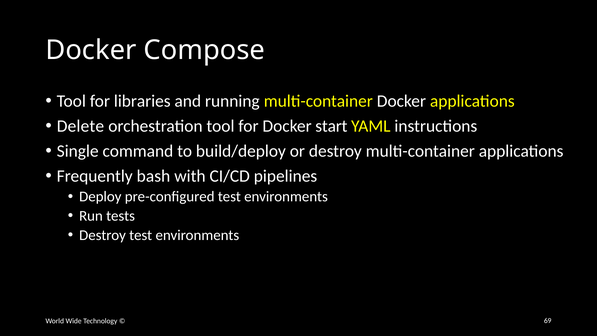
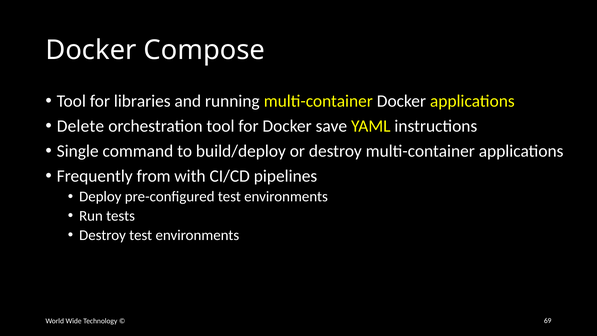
start: start -> save
bash: bash -> from
